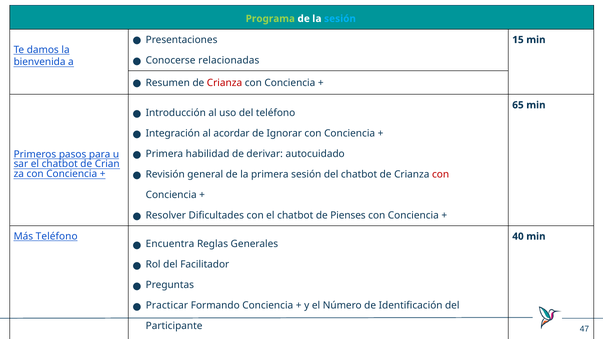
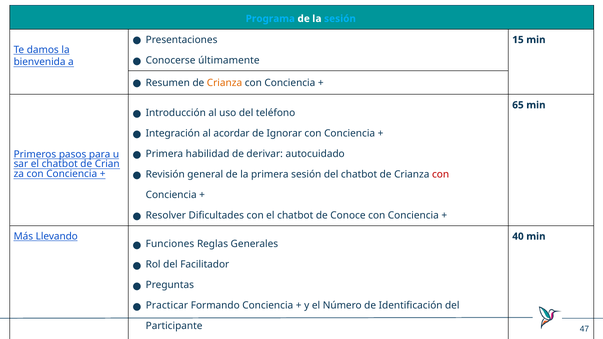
Programa colour: light green -> light blue
relacionadas: relacionadas -> últimamente
Crianza at (225, 83) colour: red -> orange
Pienses: Pienses -> Conoce
Más Teléfono: Teléfono -> Llevando
Encuentra: Encuentra -> Funciones
